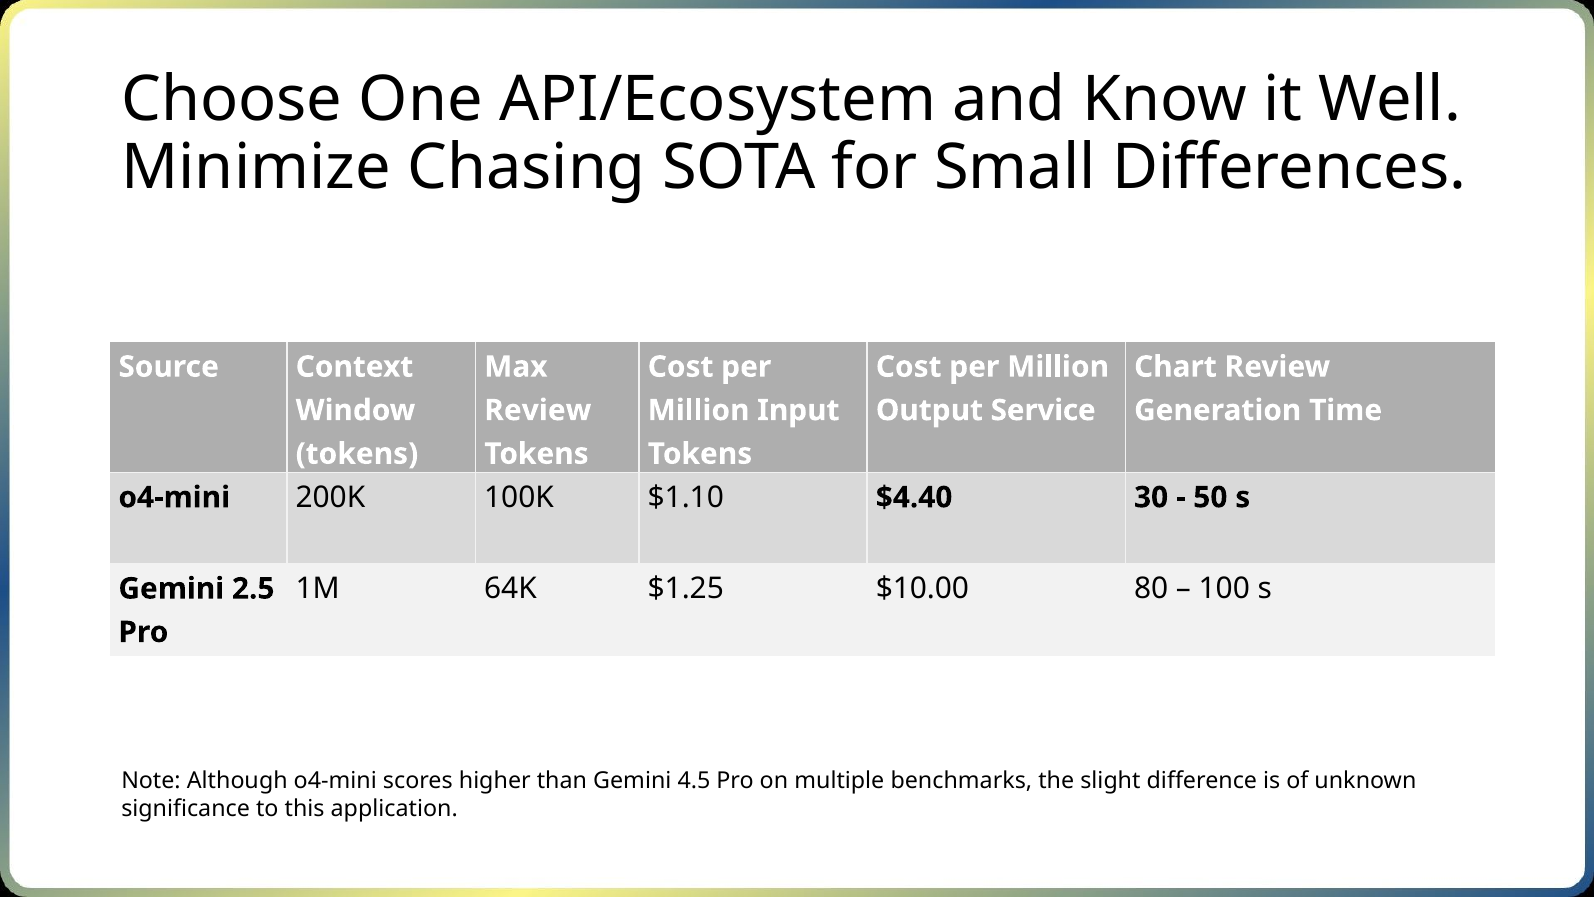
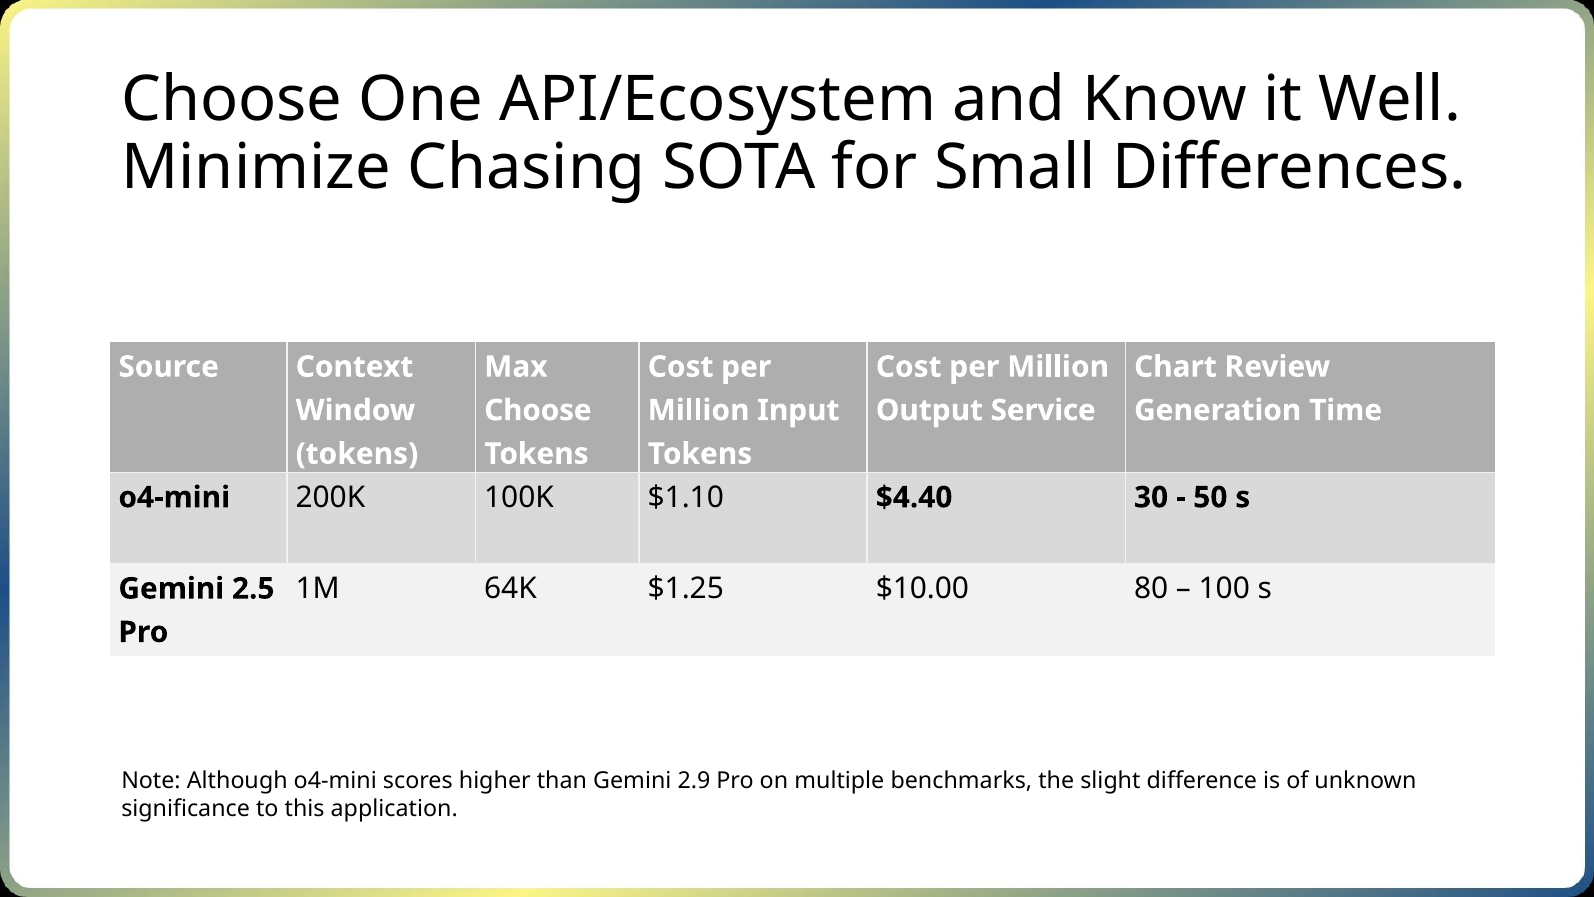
Review at (538, 410): Review -> Choose
4.5: 4.5 -> 2.9
